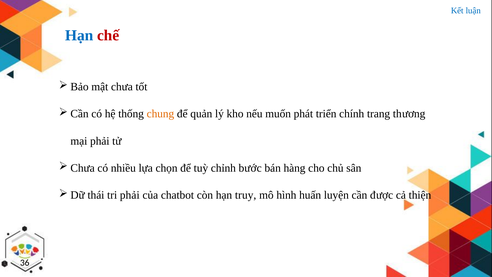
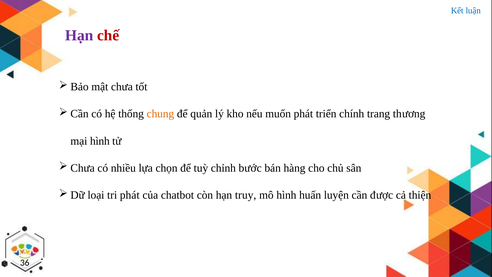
Hạn at (79, 36) colour: blue -> purple
mại phải: phải -> hình
thái: thái -> loại
tri phải: phải -> phát
